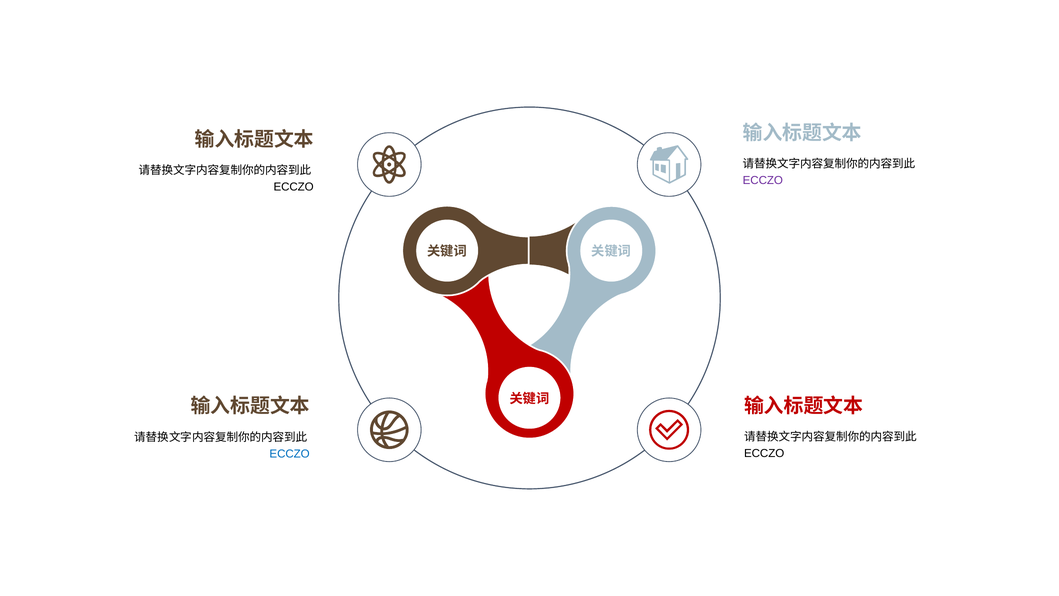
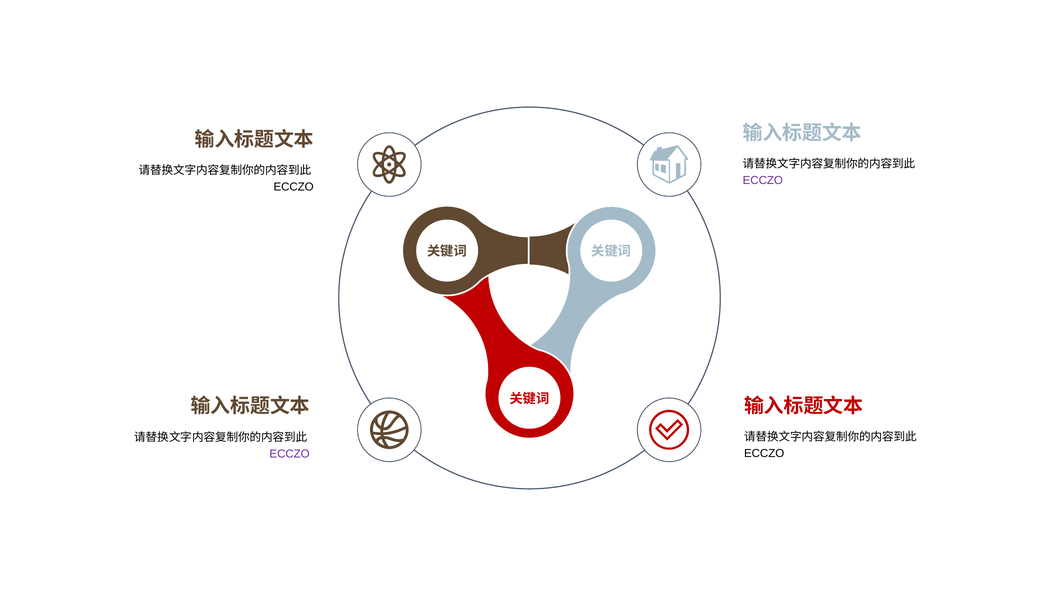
ECCZO at (290, 454) colour: blue -> purple
